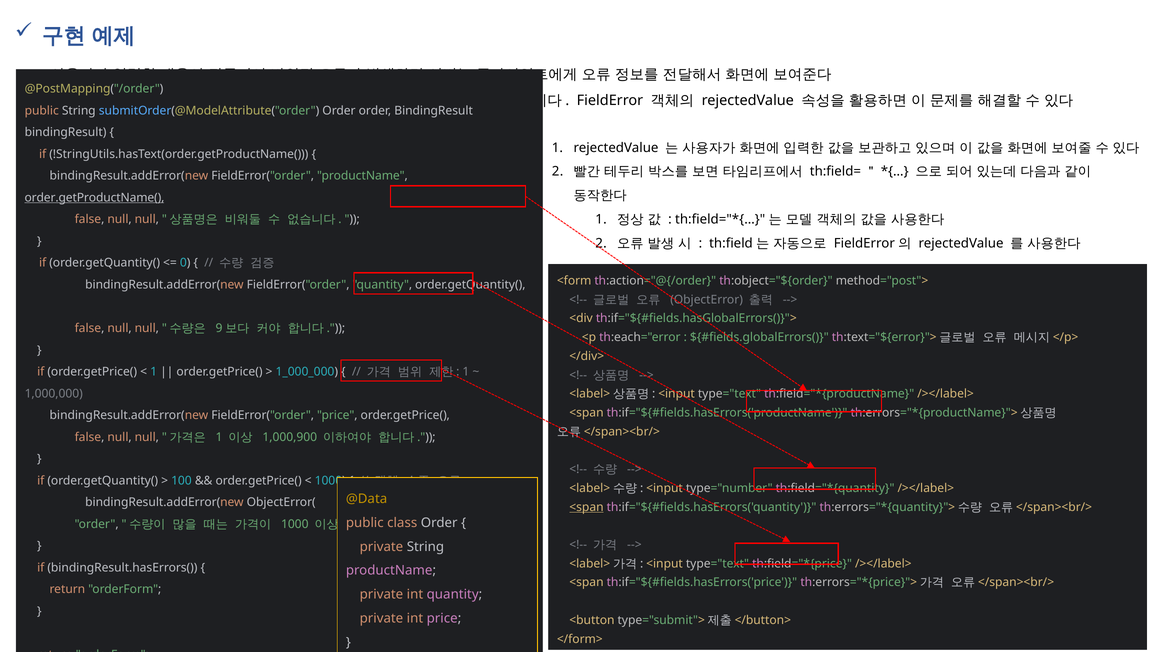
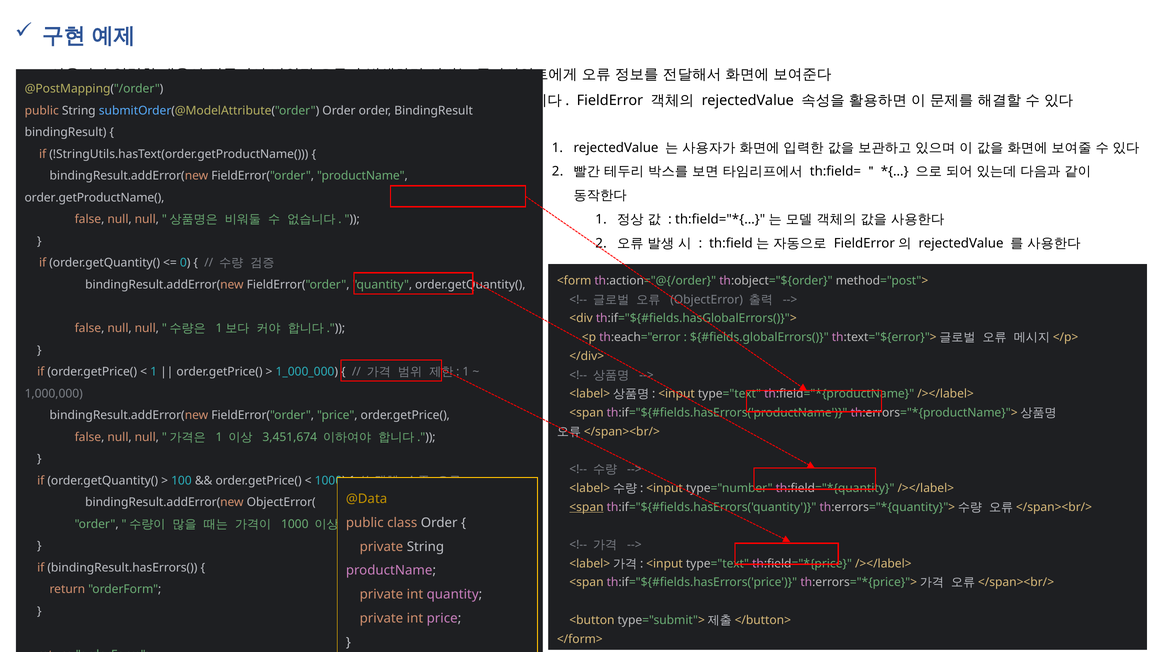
order.getProductName( underline: present -> none
9 at (219, 328): 9 -> 1
1,000,900: 1,000,900 -> 3,451,674
